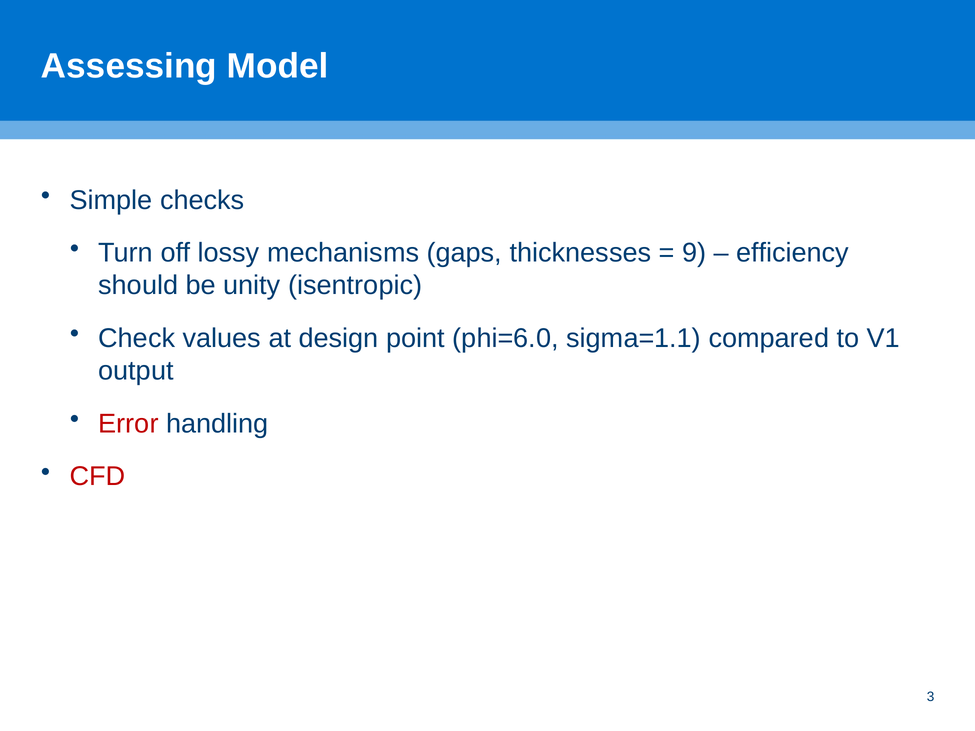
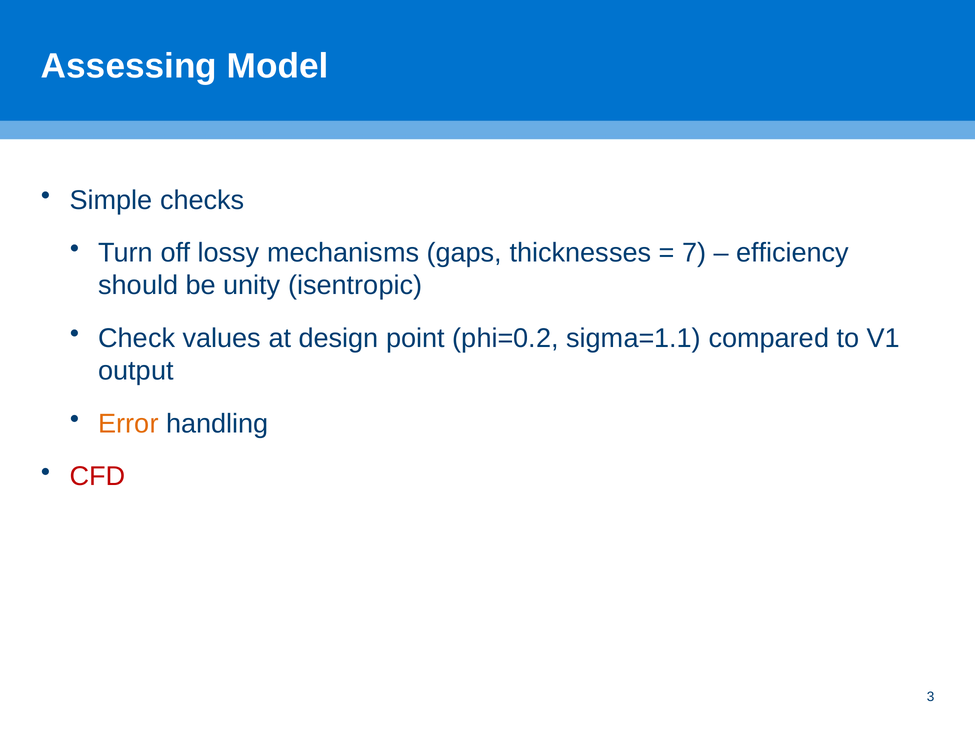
9: 9 -> 7
phi=6.0: phi=6.0 -> phi=0.2
Error colour: red -> orange
